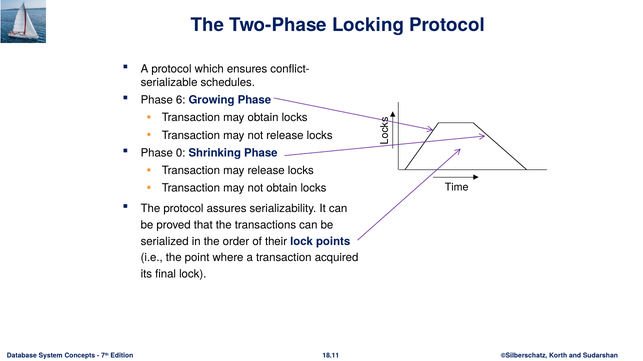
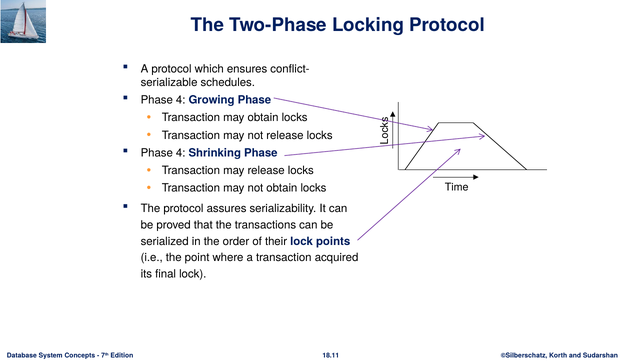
6 at (181, 100): 6 -> 4
0 at (181, 153): 0 -> 4
